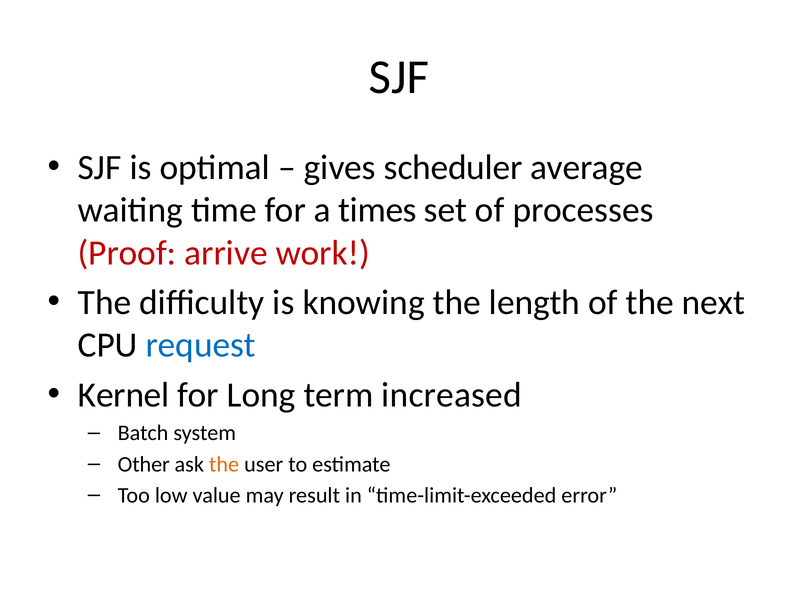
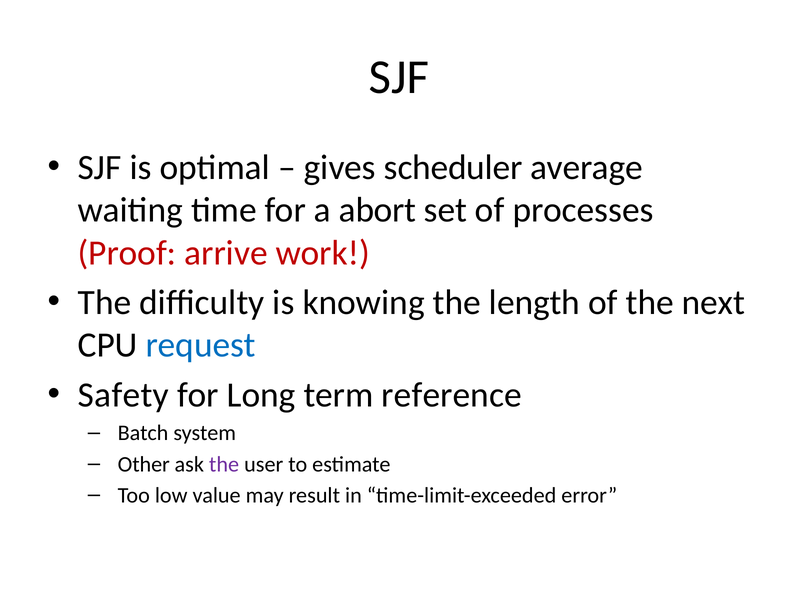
times: times -> abort
Kernel: Kernel -> Safety
increased: increased -> reference
the at (224, 464) colour: orange -> purple
